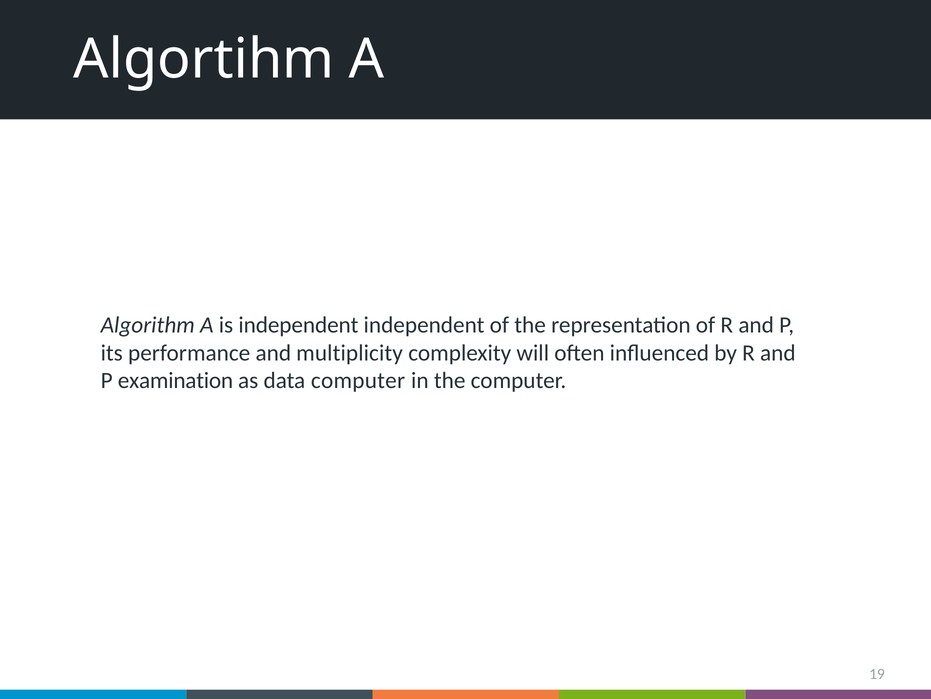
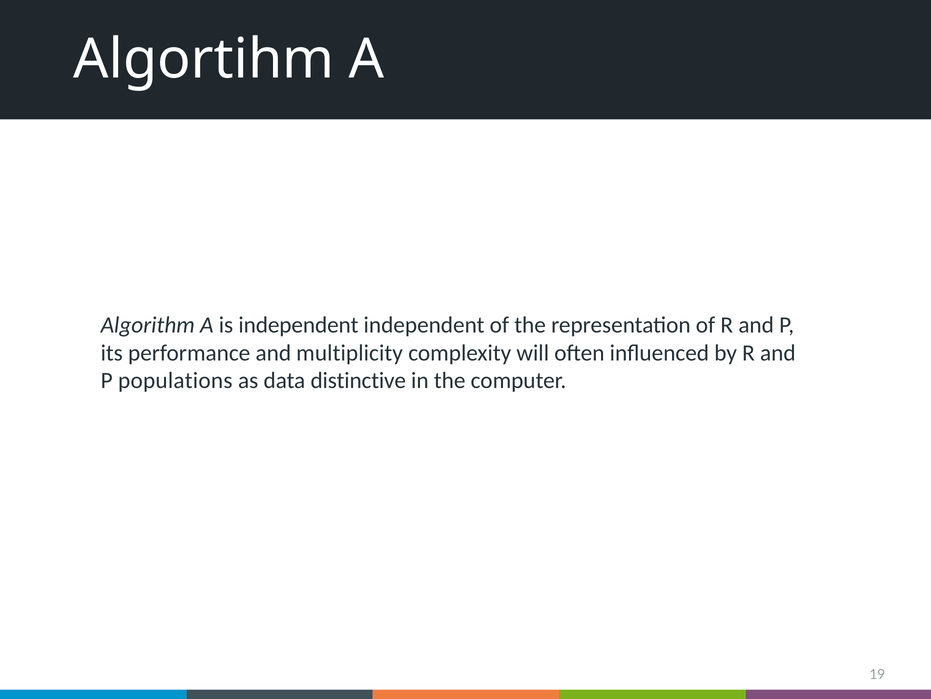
examination: examination -> populations
data computer: computer -> distinctive
